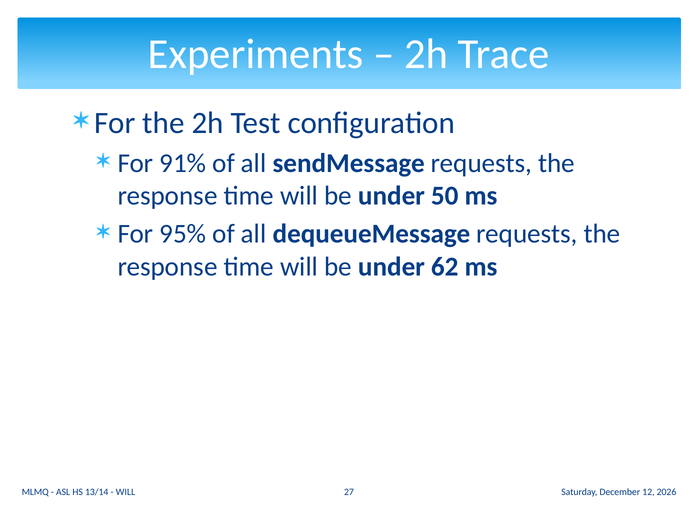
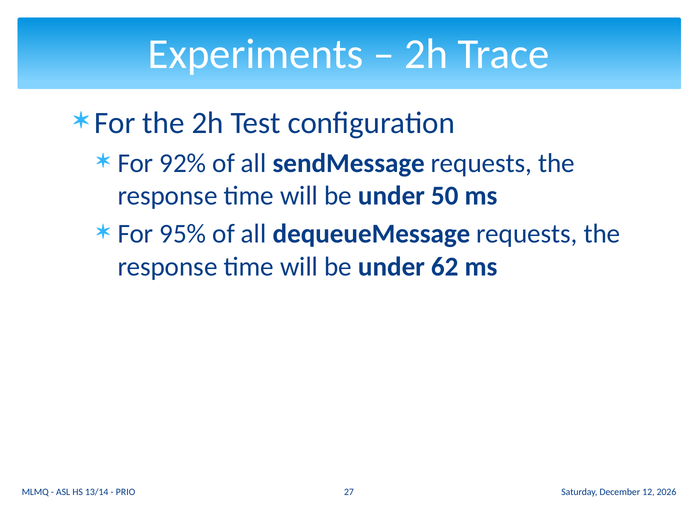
91%: 91% -> 92%
WILL at (126, 492): WILL -> PRIO
